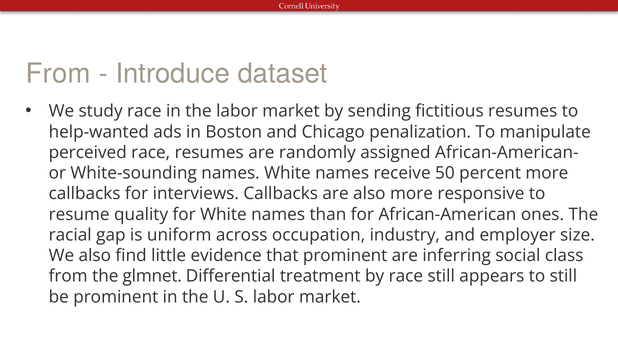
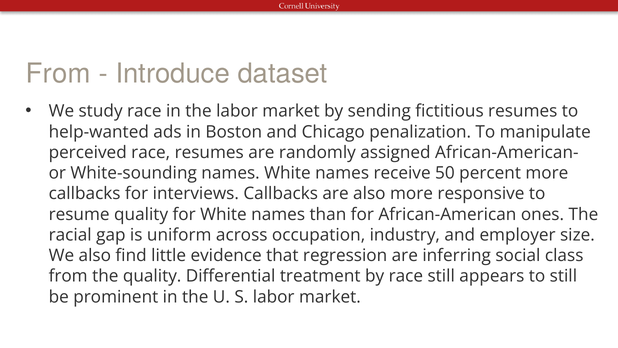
that prominent: prominent -> regression
the glmnet: glmnet -> quality
